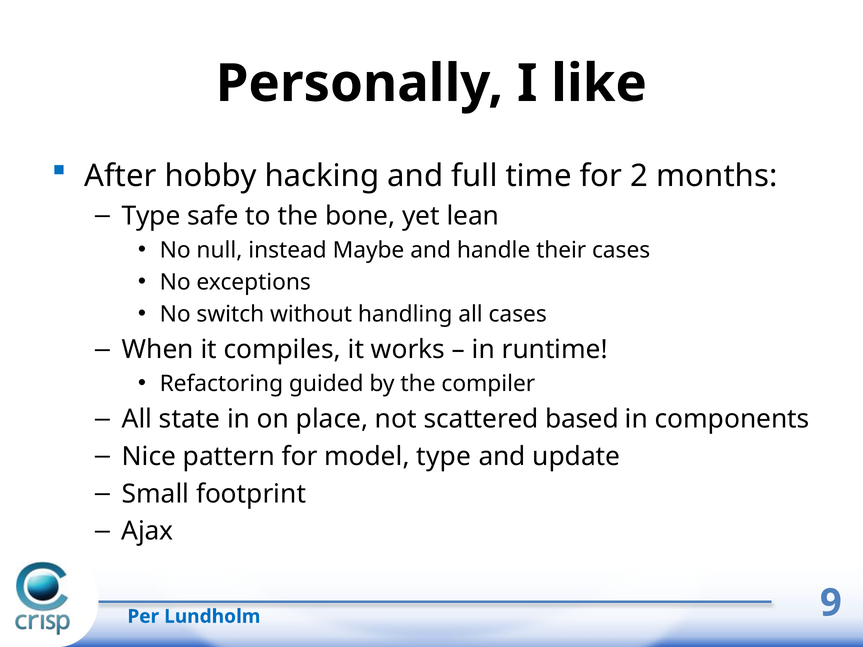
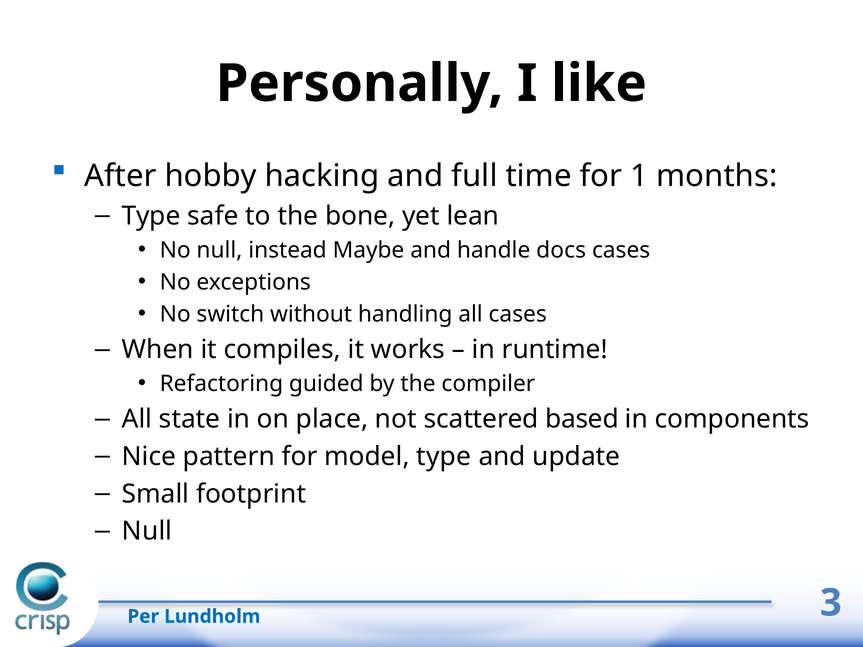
2: 2 -> 1
their: their -> docs
Ajax at (147, 531): Ajax -> Null
9: 9 -> 3
